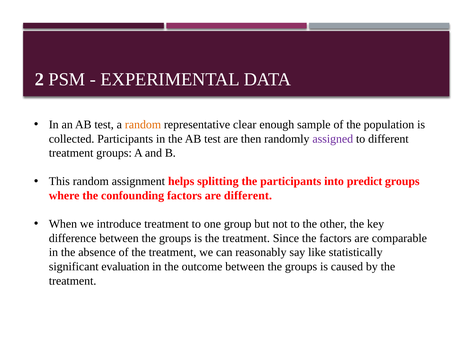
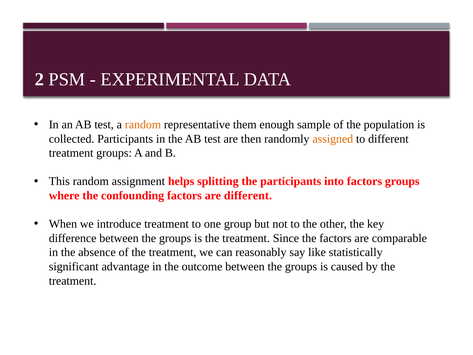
clear: clear -> them
assigned colour: purple -> orange
into predict: predict -> factors
evaluation: evaluation -> advantage
